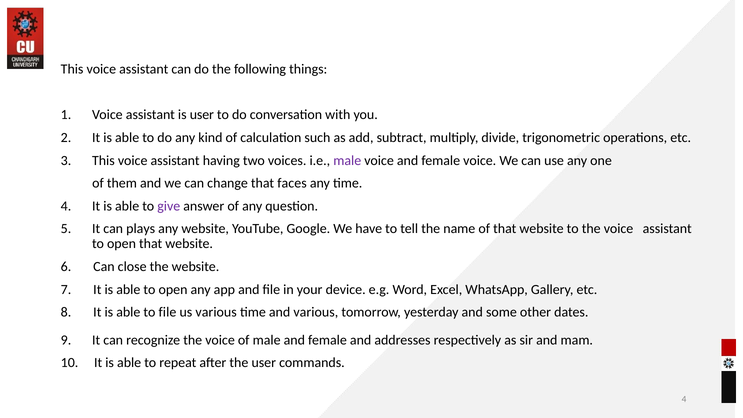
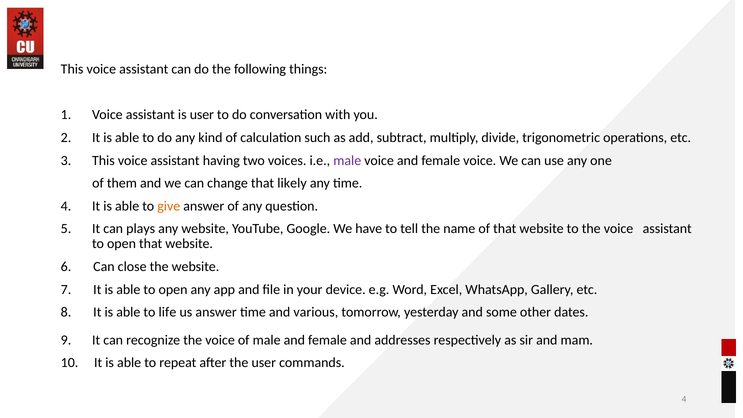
faces: faces -> likely
give colour: purple -> orange
to file: file -> life
us various: various -> answer
